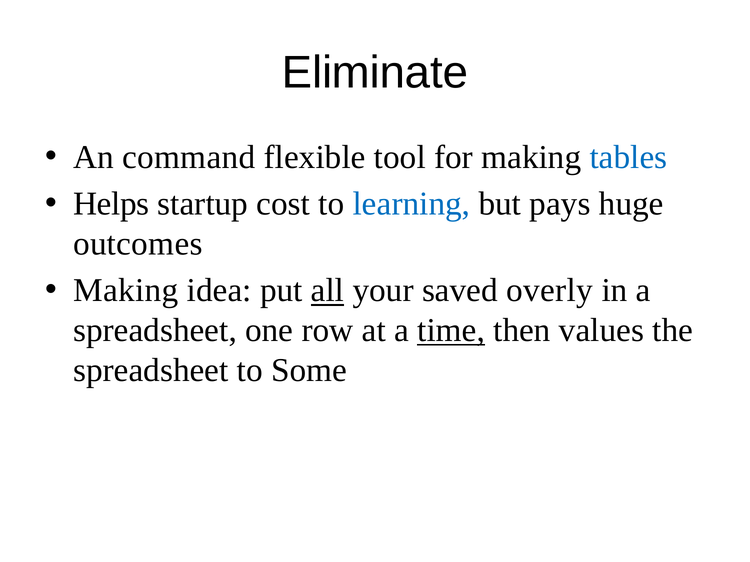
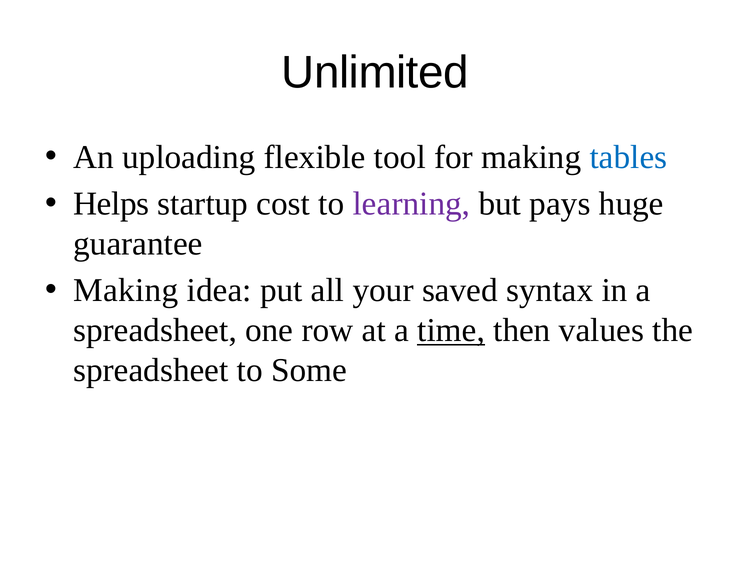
Eliminate: Eliminate -> Unlimited
command: command -> uploading
learning colour: blue -> purple
outcomes: outcomes -> guarantee
all underline: present -> none
overly: overly -> syntax
